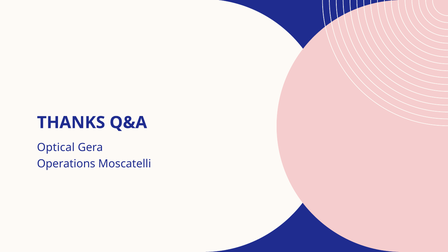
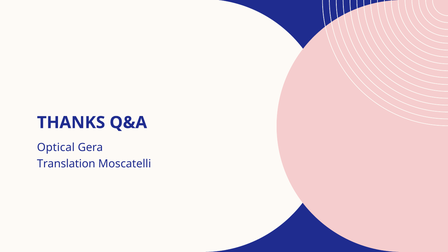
Operations: Operations -> Translation
